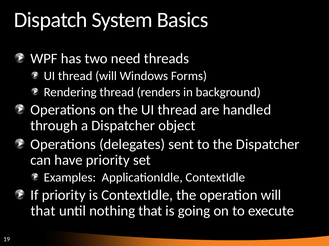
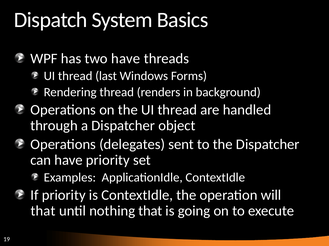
two need: need -> have
thread will: will -> last
